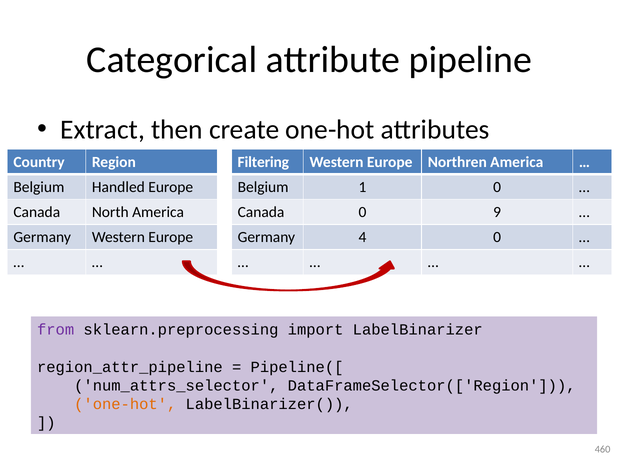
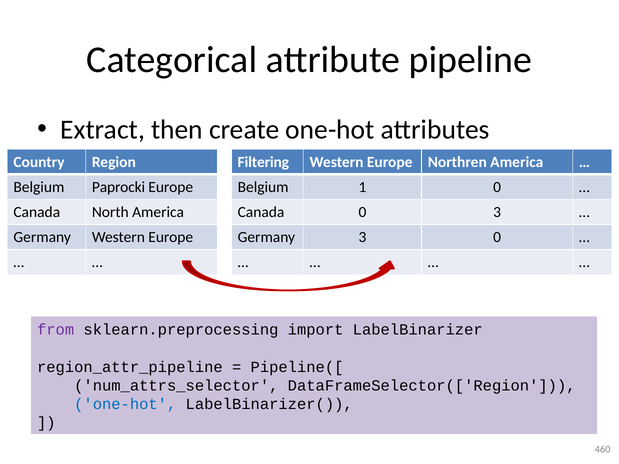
Handled: Handled -> Paprocki
0 9: 9 -> 3
Germany 4: 4 -> 3
one-hot at (125, 404) colour: orange -> blue
